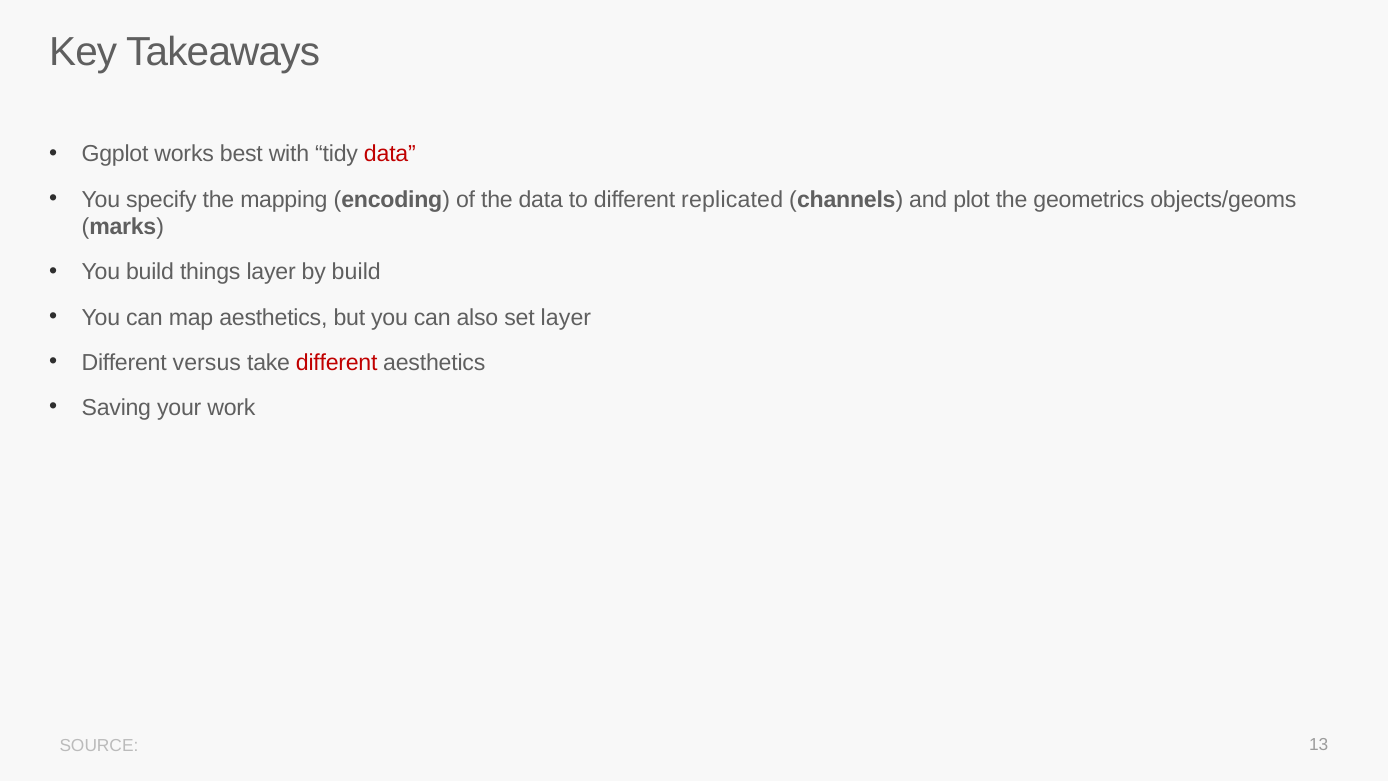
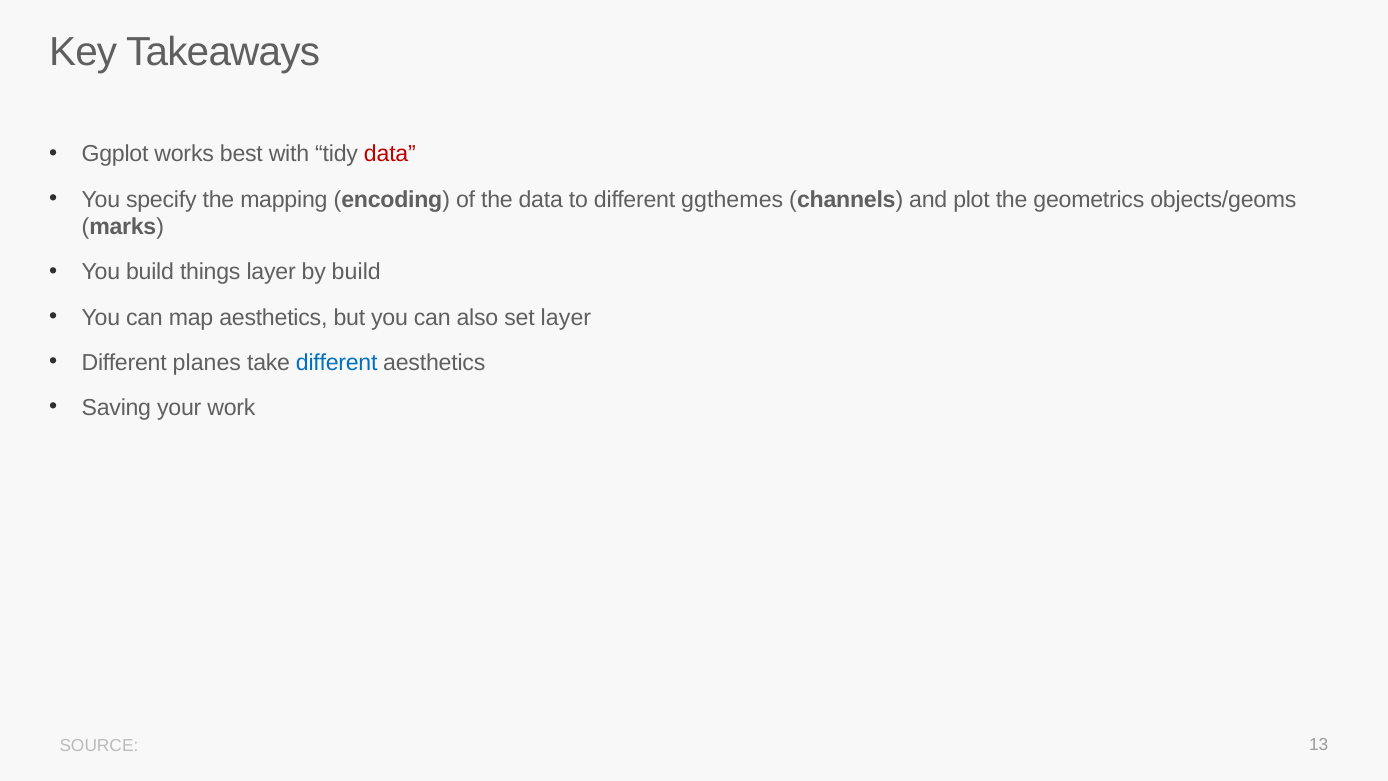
replicated: replicated -> ggthemes
versus: versus -> planes
different at (337, 362) colour: red -> blue
